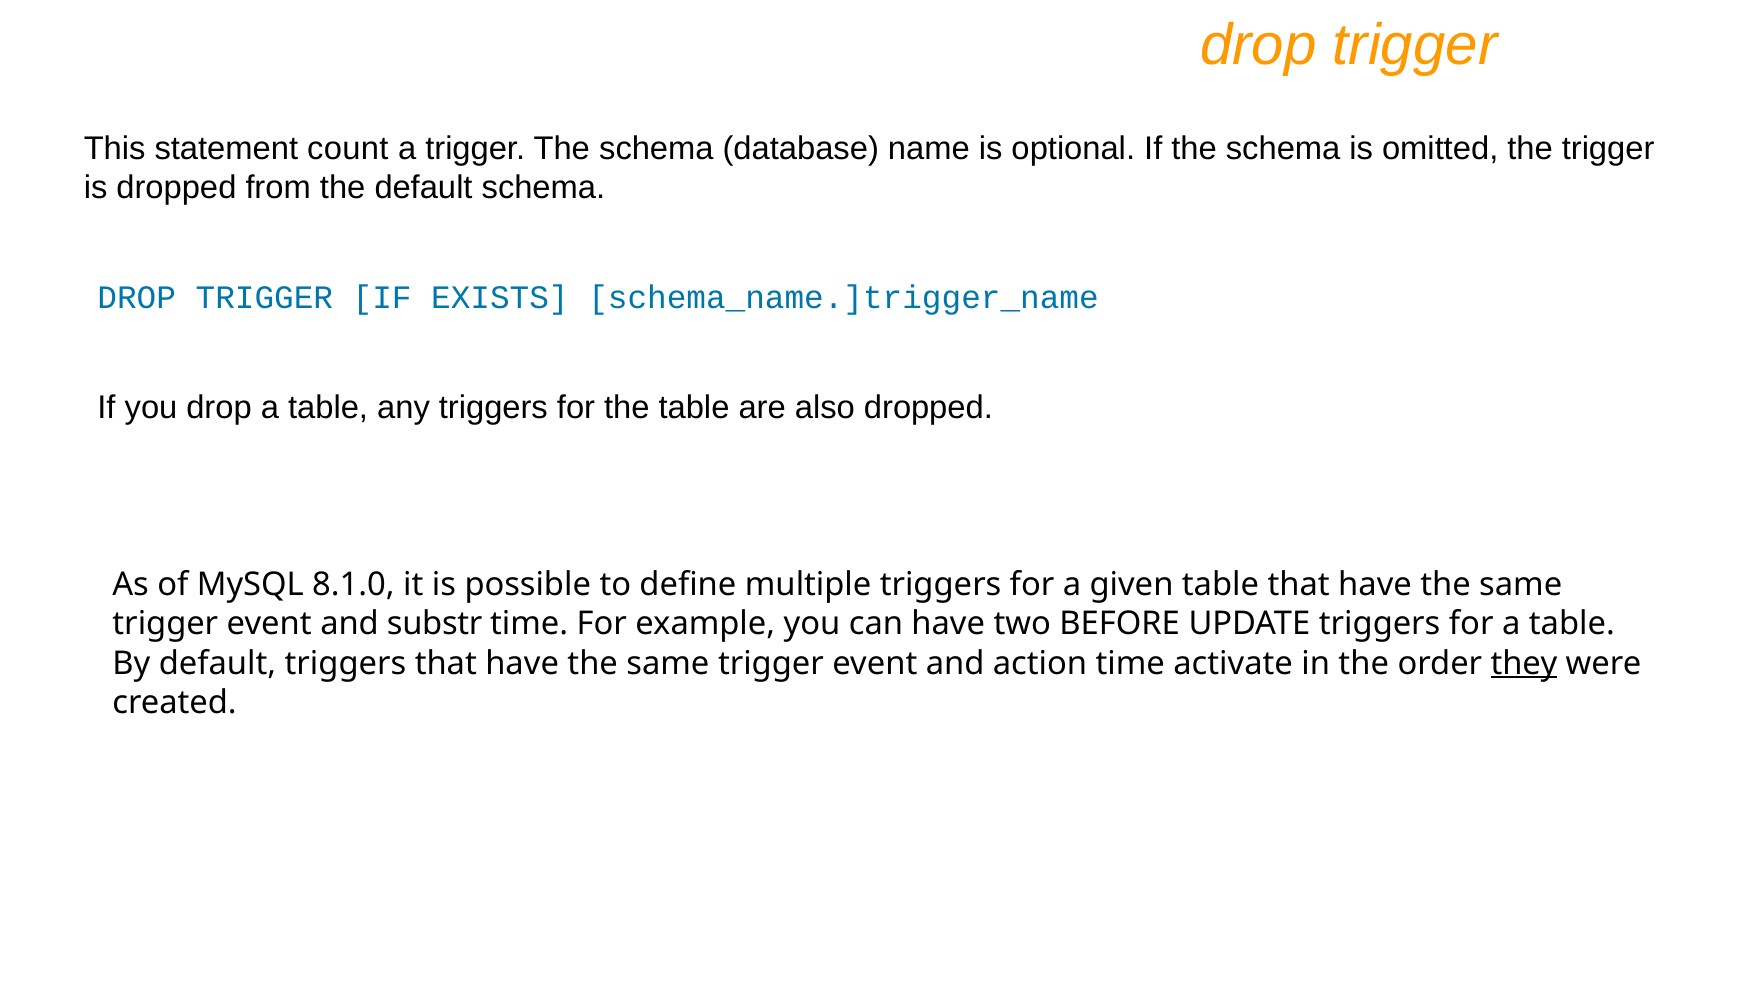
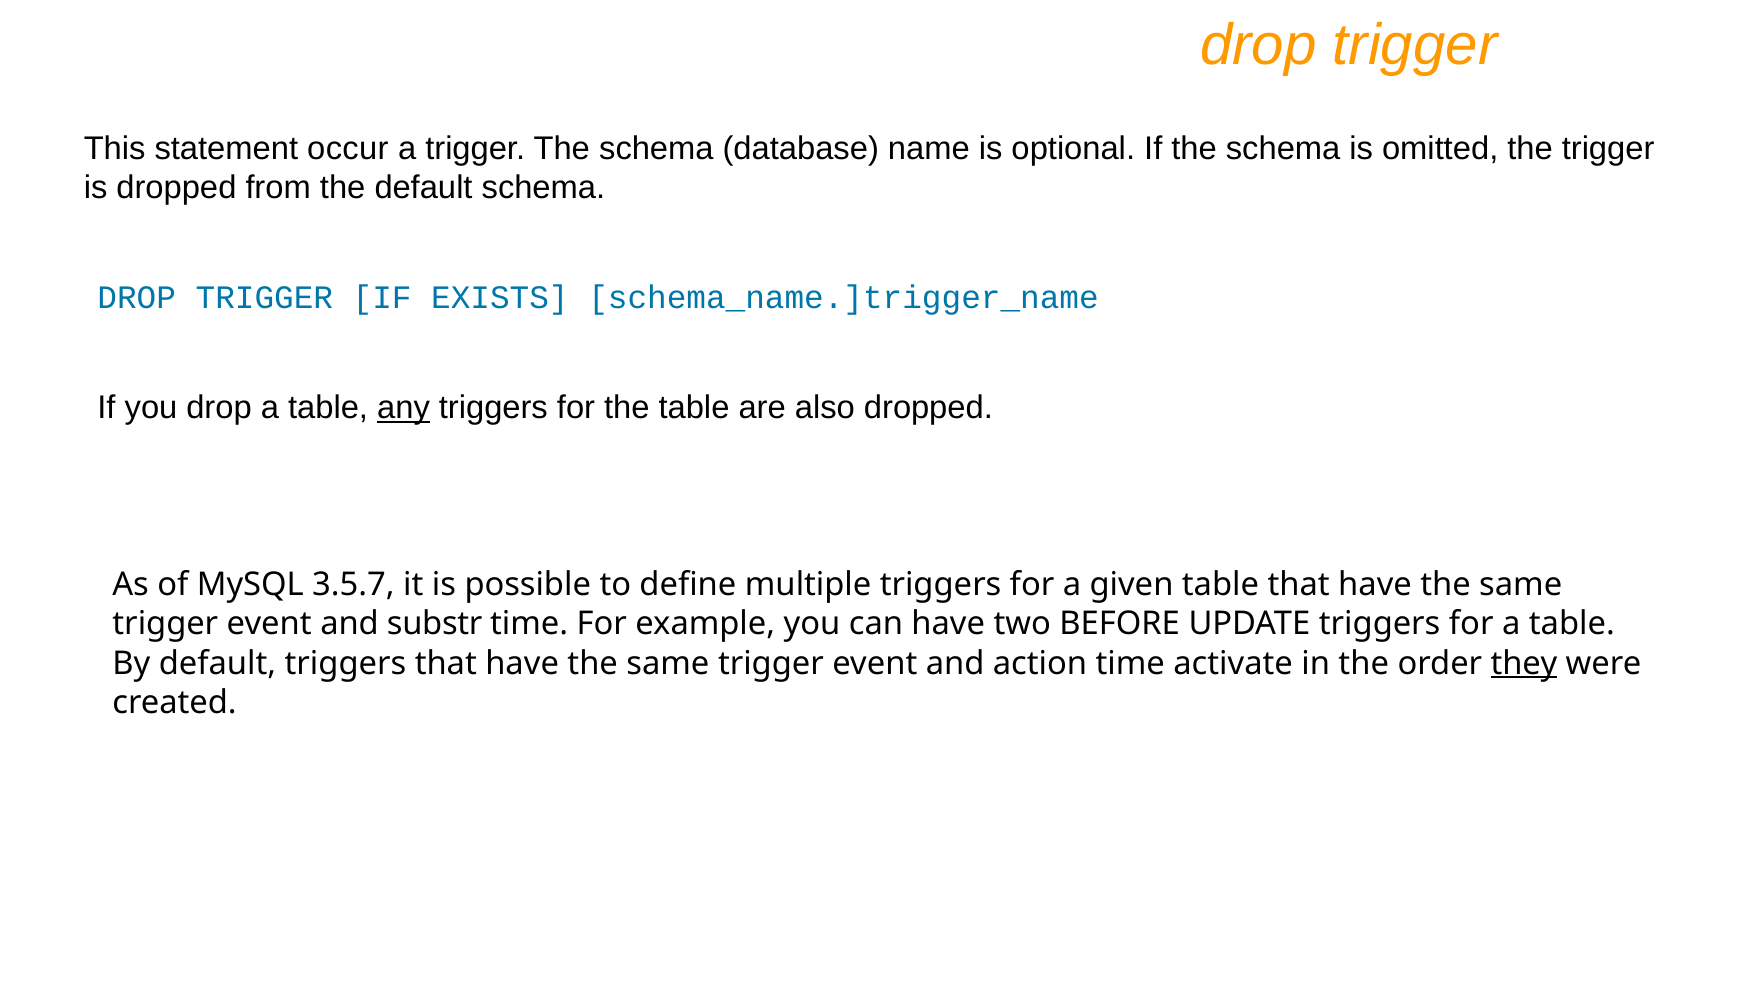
count: count -> occur
any underline: none -> present
8.1.0: 8.1.0 -> 3.5.7
